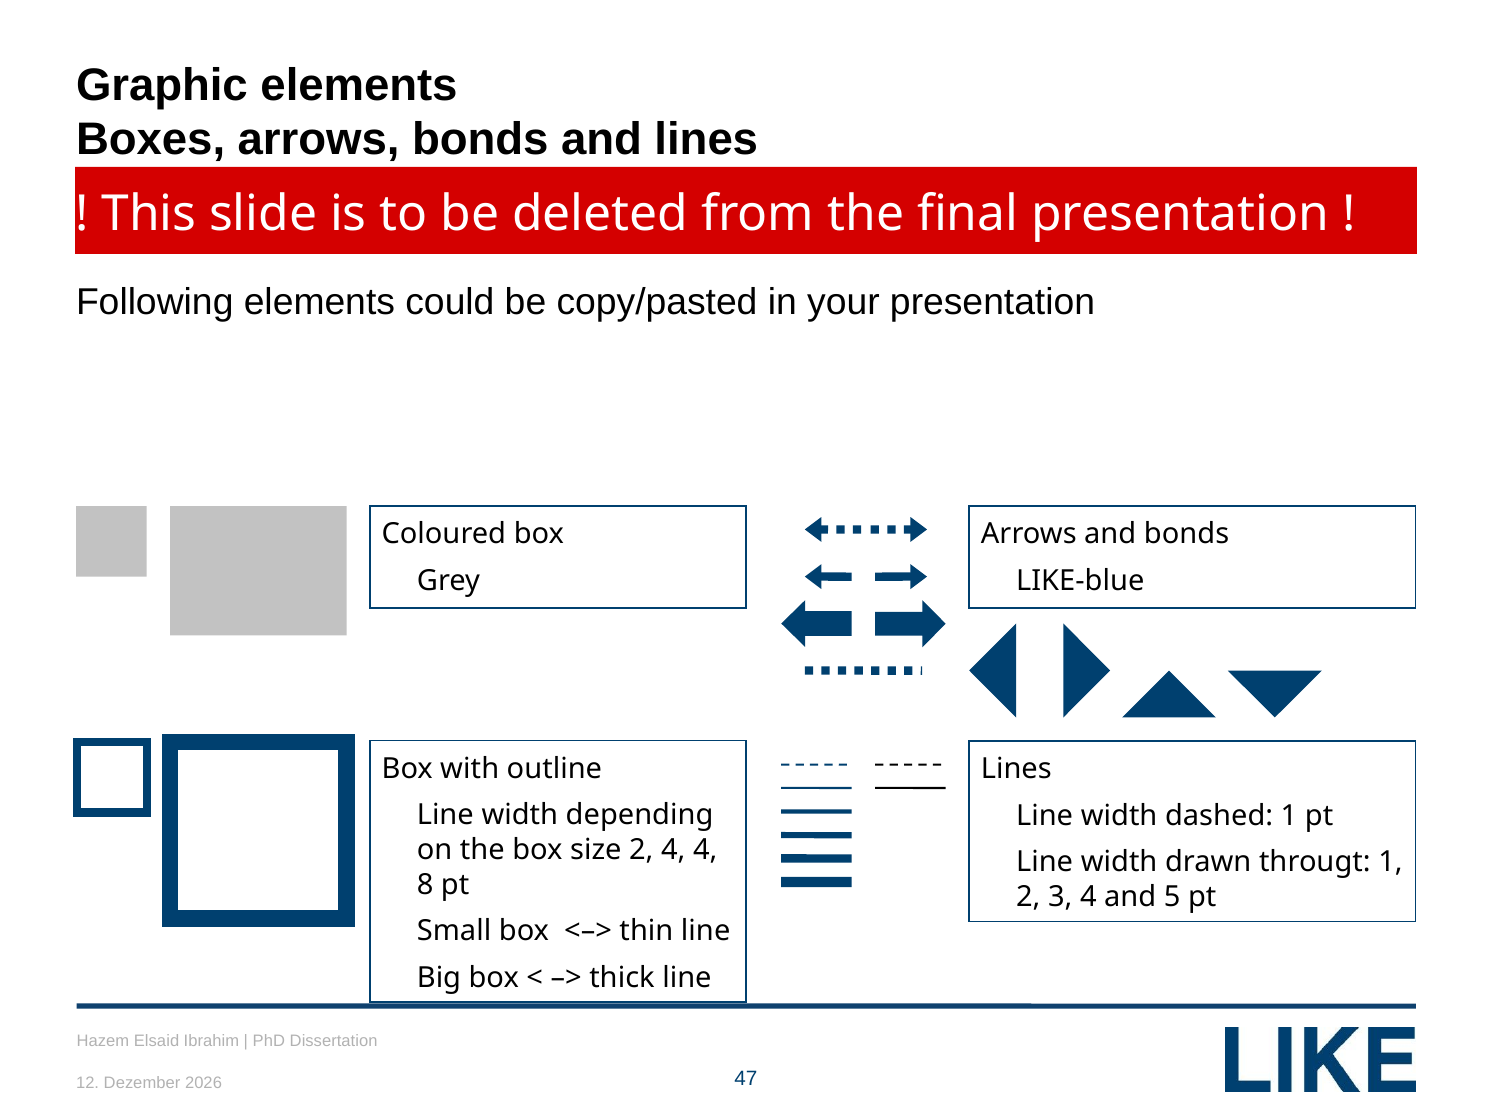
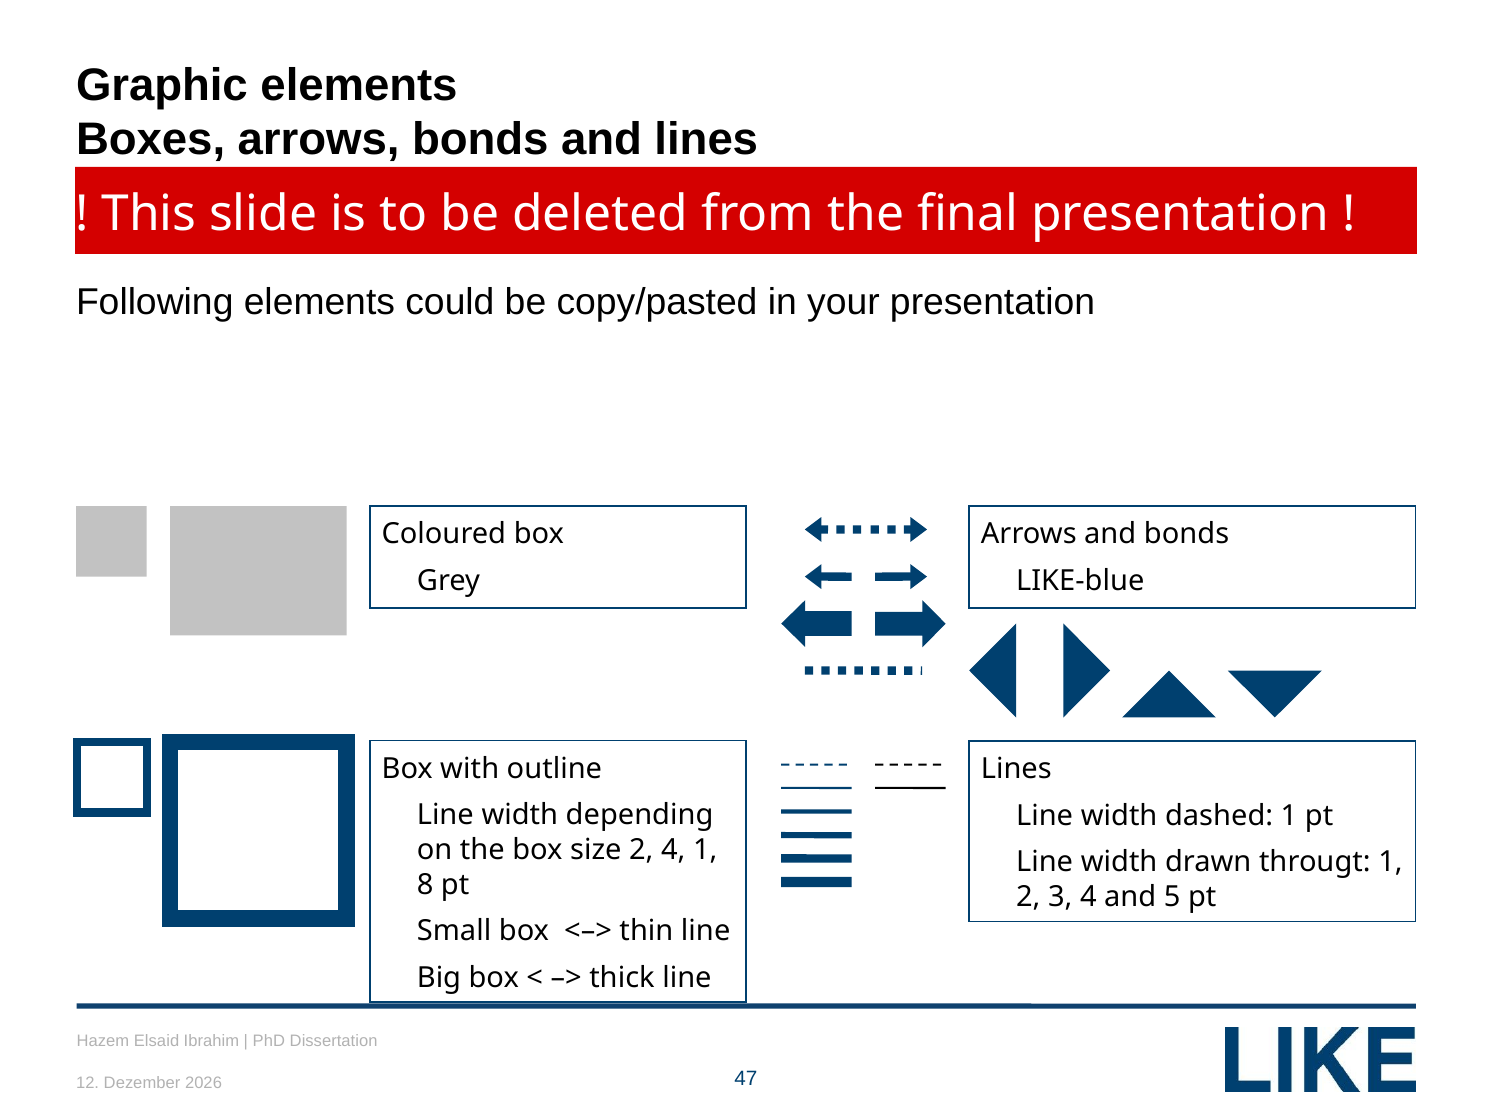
4 4: 4 -> 1
